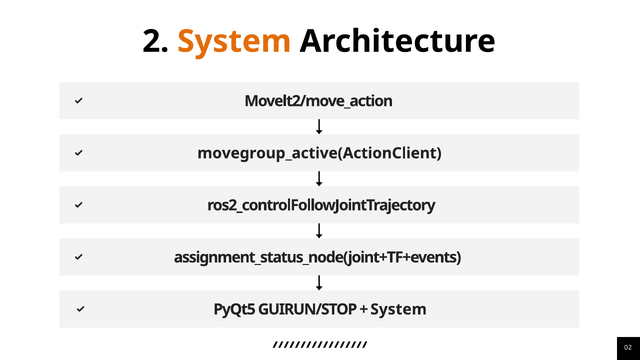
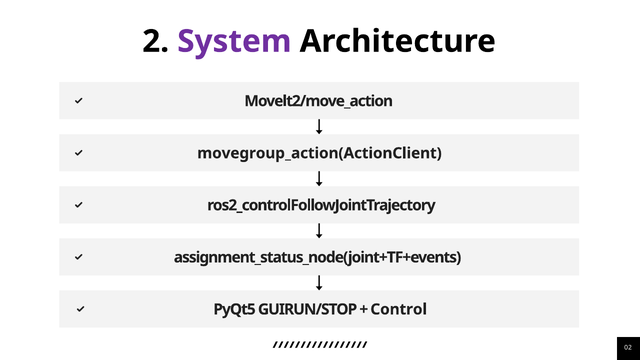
System at (234, 41) colour: orange -> purple
movegroup_active(ActionClient: movegroup_active(ActionClient -> movegroup_action(ActionClient
System at (399, 309): System -> Control
